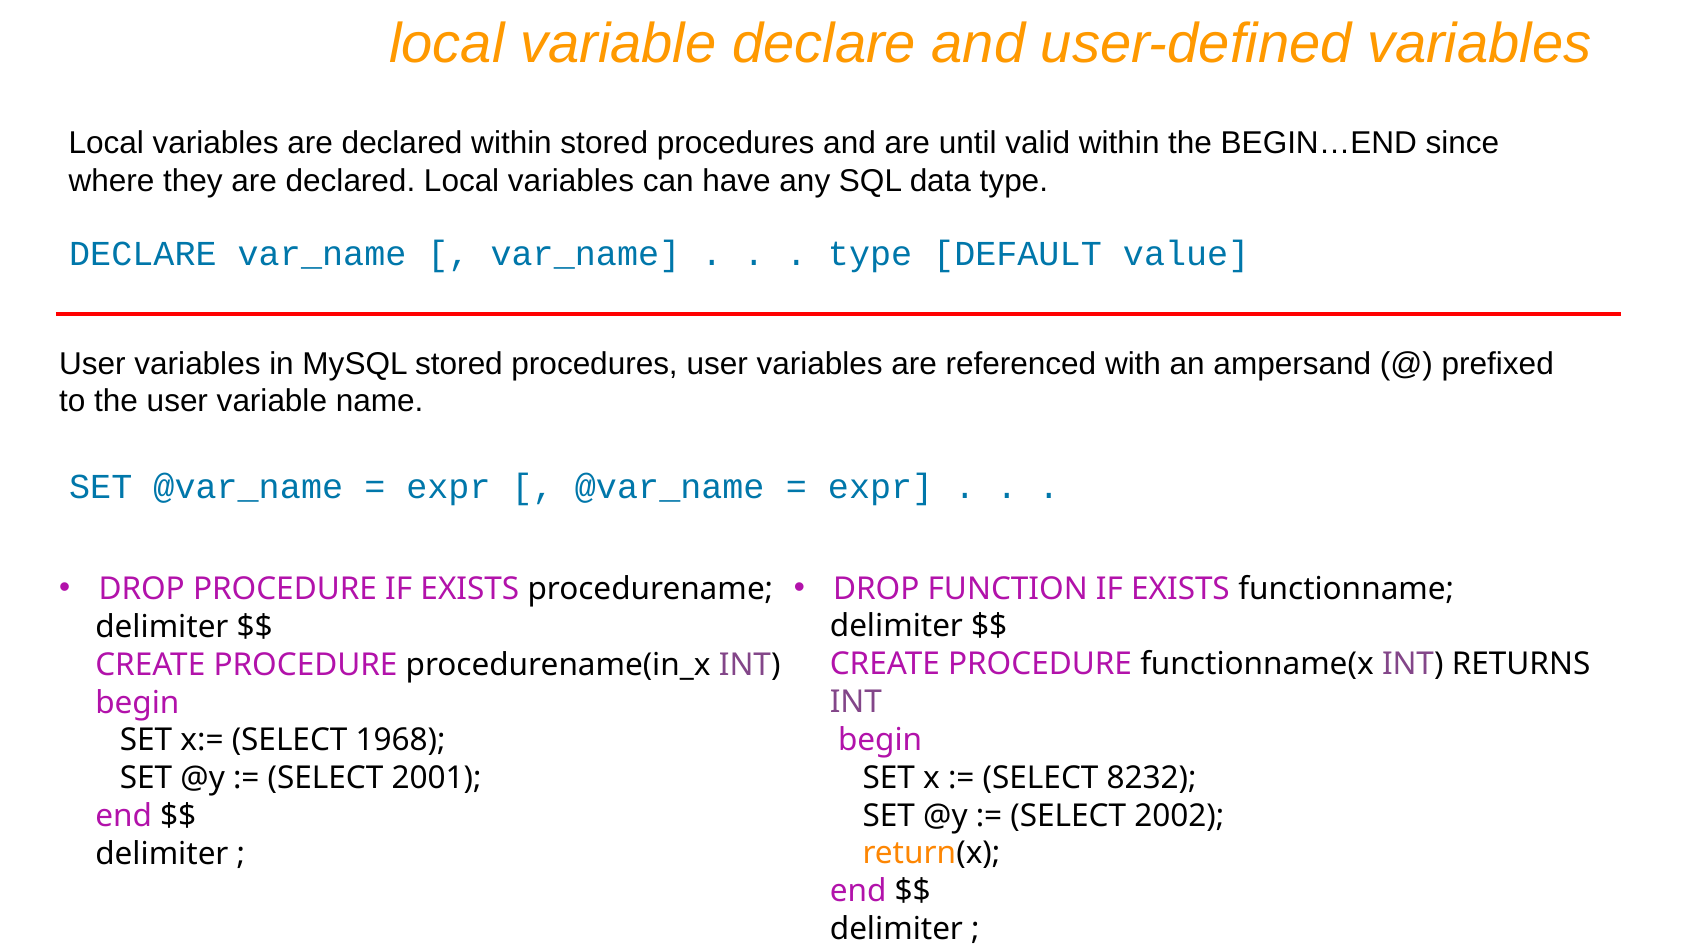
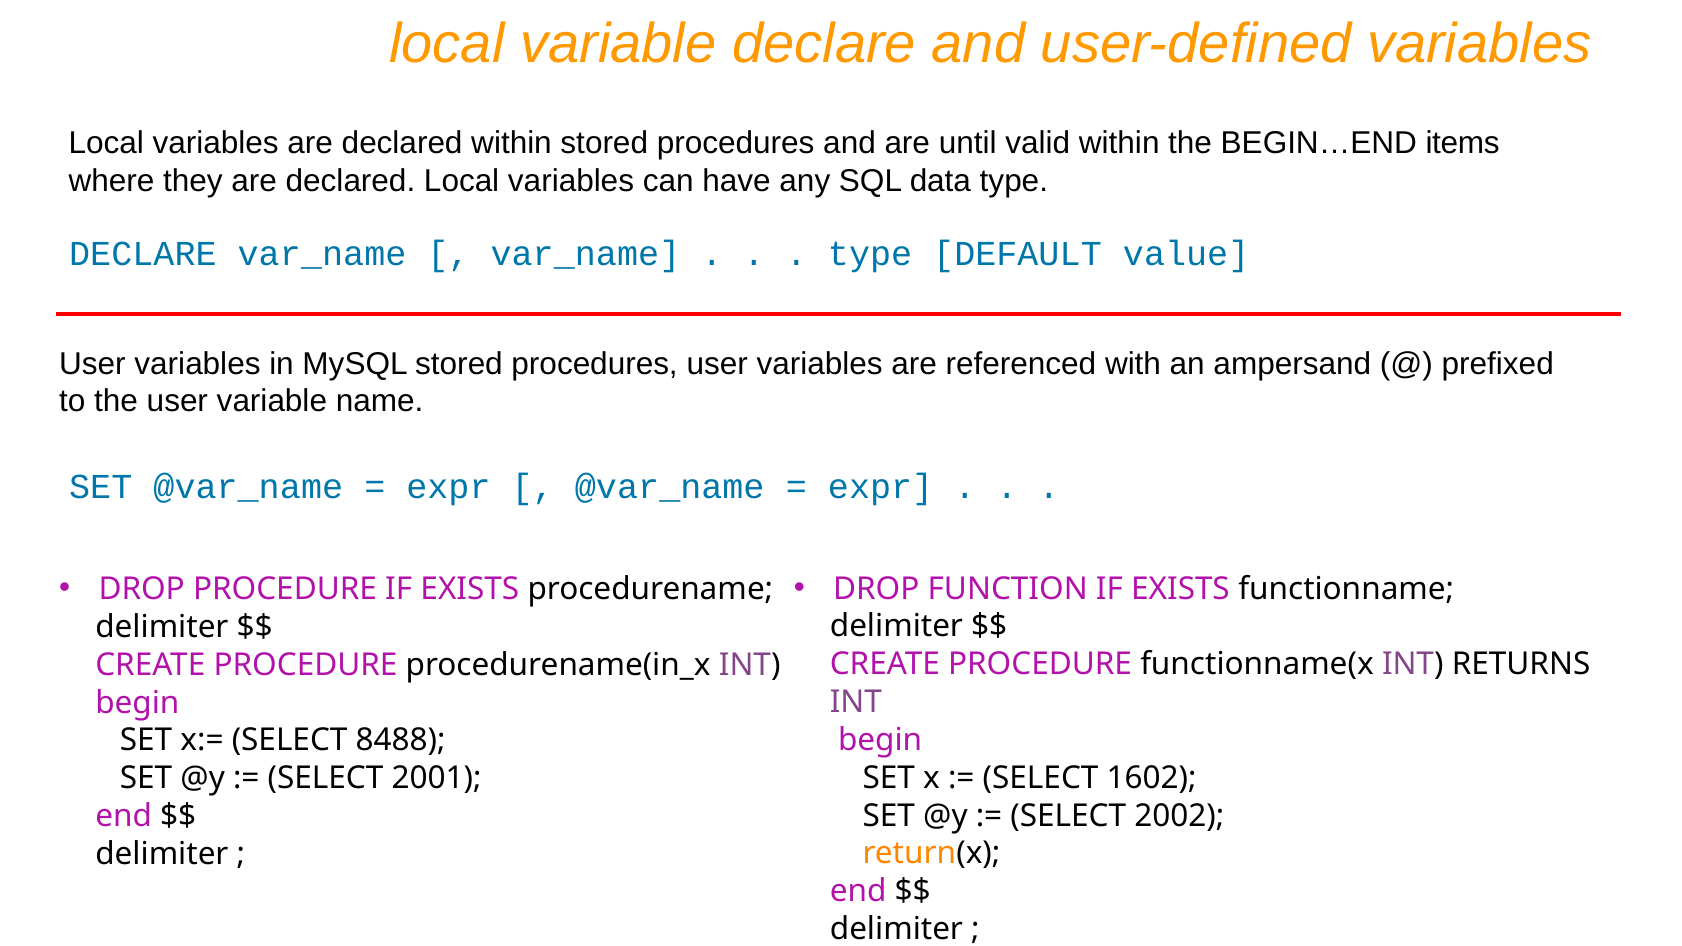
since: since -> items
1968: 1968 -> 8488
8232: 8232 -> 1602
